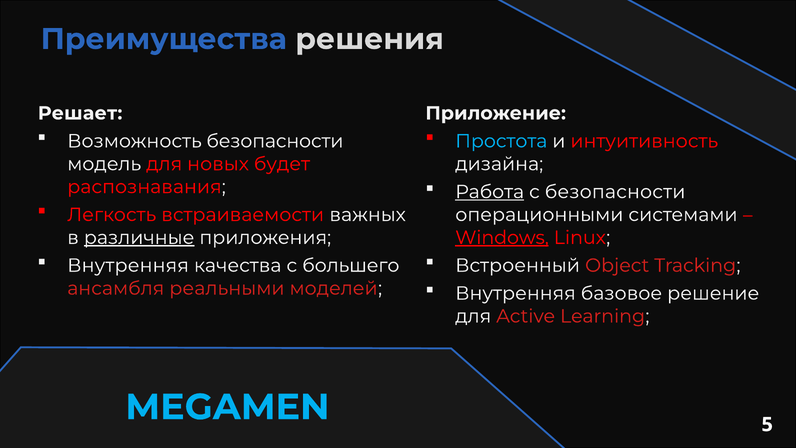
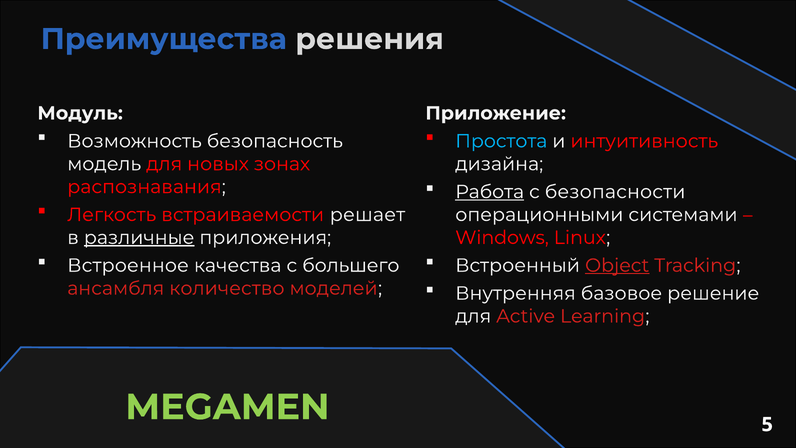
Решает: Решает -> Модуль
Возможность безопасности: безопасности -> безопасность
будет: будет -> зонах
важных: важных -> решает
Windows underline: present -> none
Внутренняя at (128, 265): Внутренняя -> Встроенное
Object underline: none -> present
реальными: реальными -> количество
MEGAMEN colour: light blue -> light green
